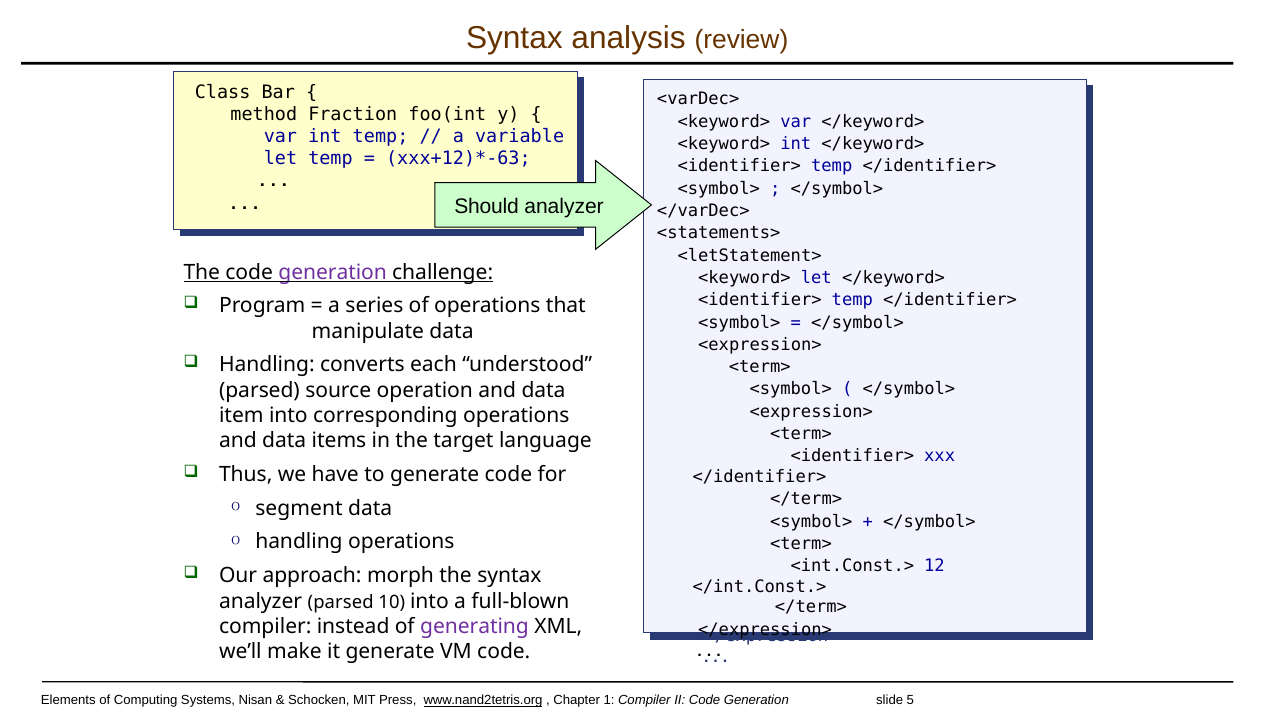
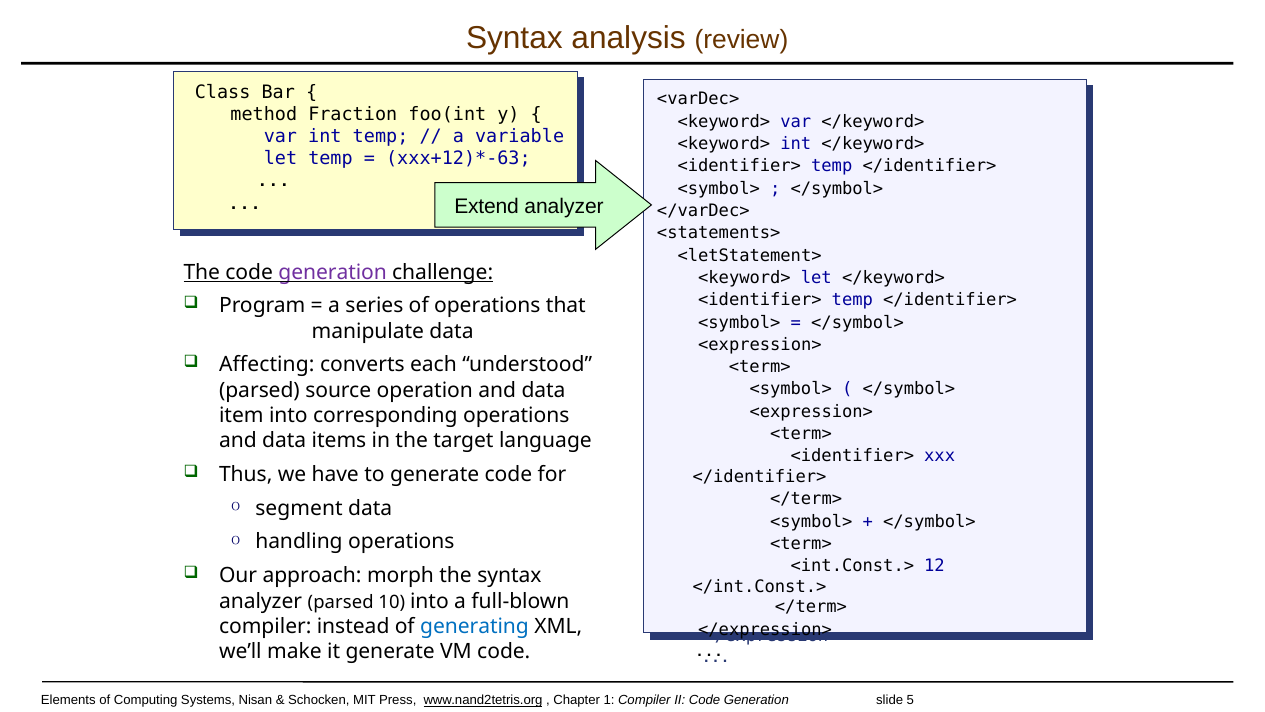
Should: Should -> Extend
Handling at (267, 365): Handling -> Affecting
generating colour: purple -> blue
